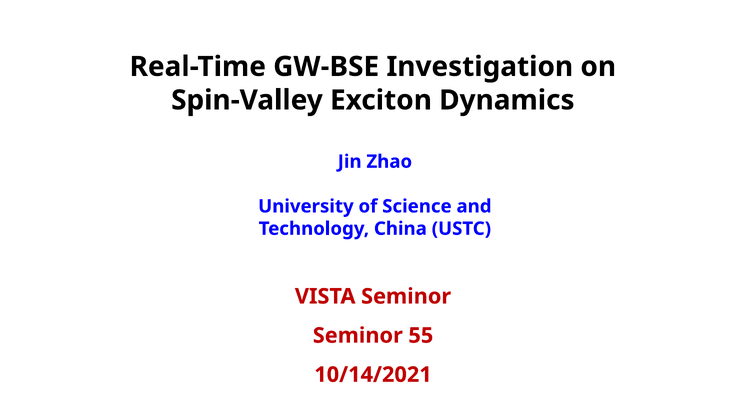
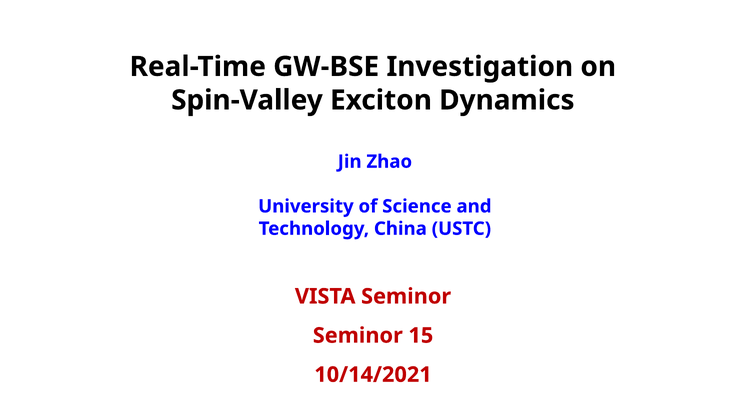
55: 55 -> 15
